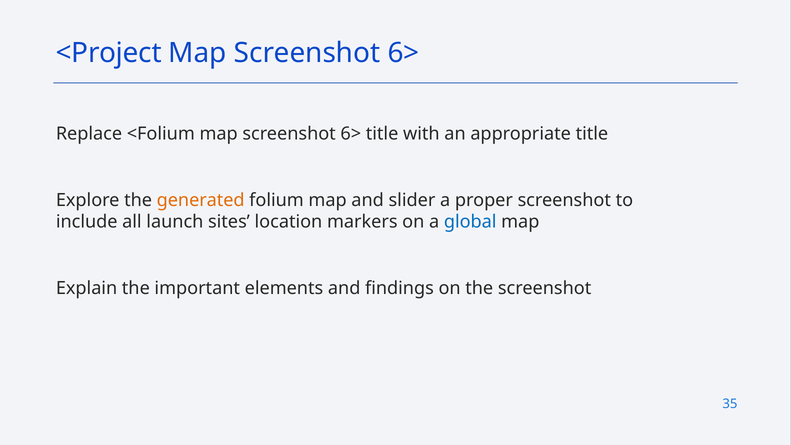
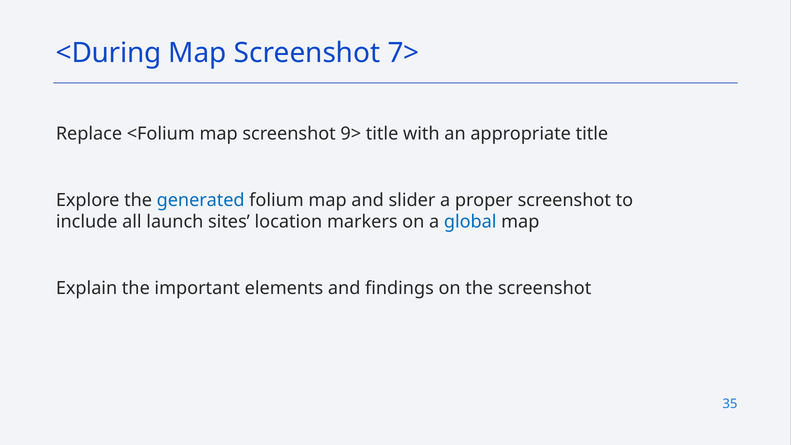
<Project: <Project -> <During
6> at (404, 53): 6> -> 7>
<Folium map screenshot 6>: 6> -> 9>
generated colour: orange -> blue
